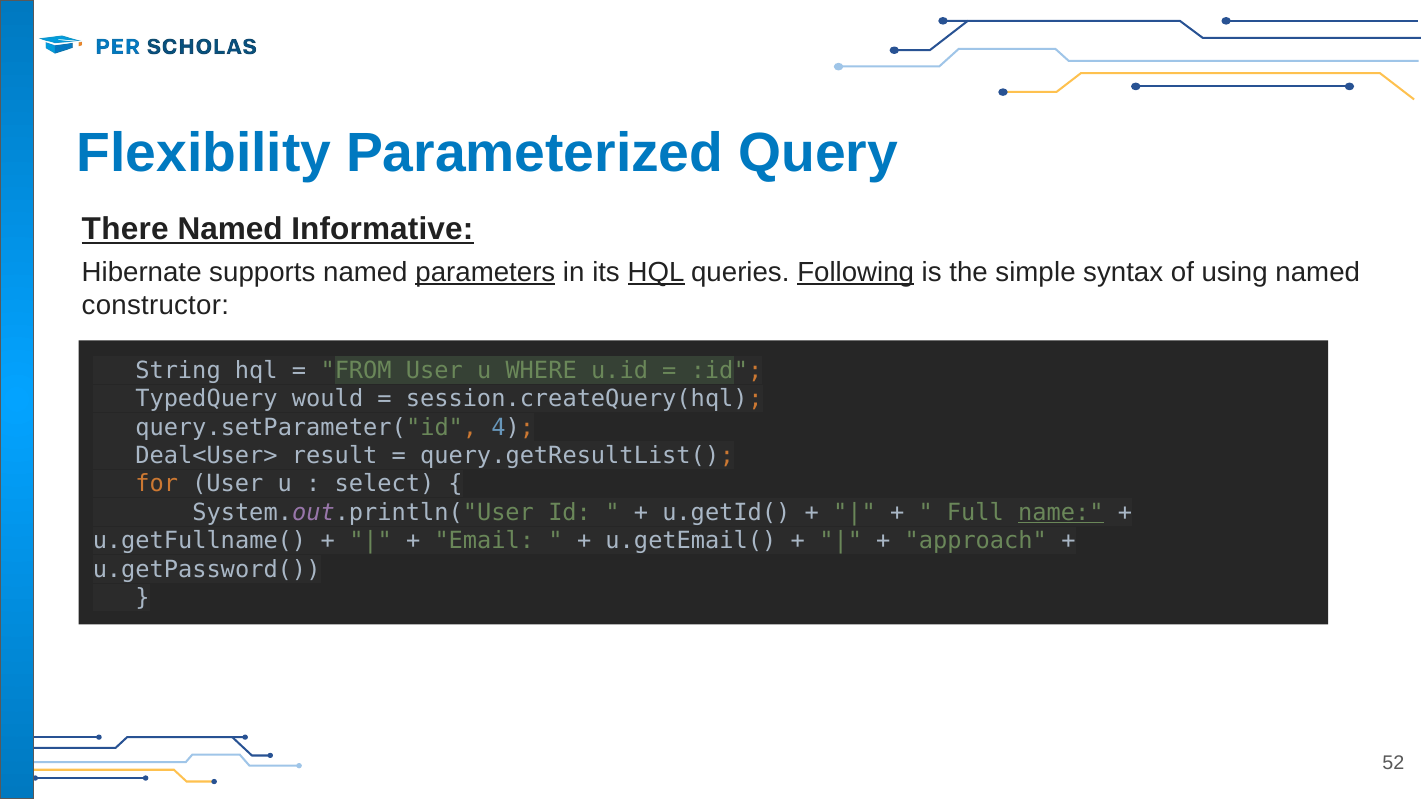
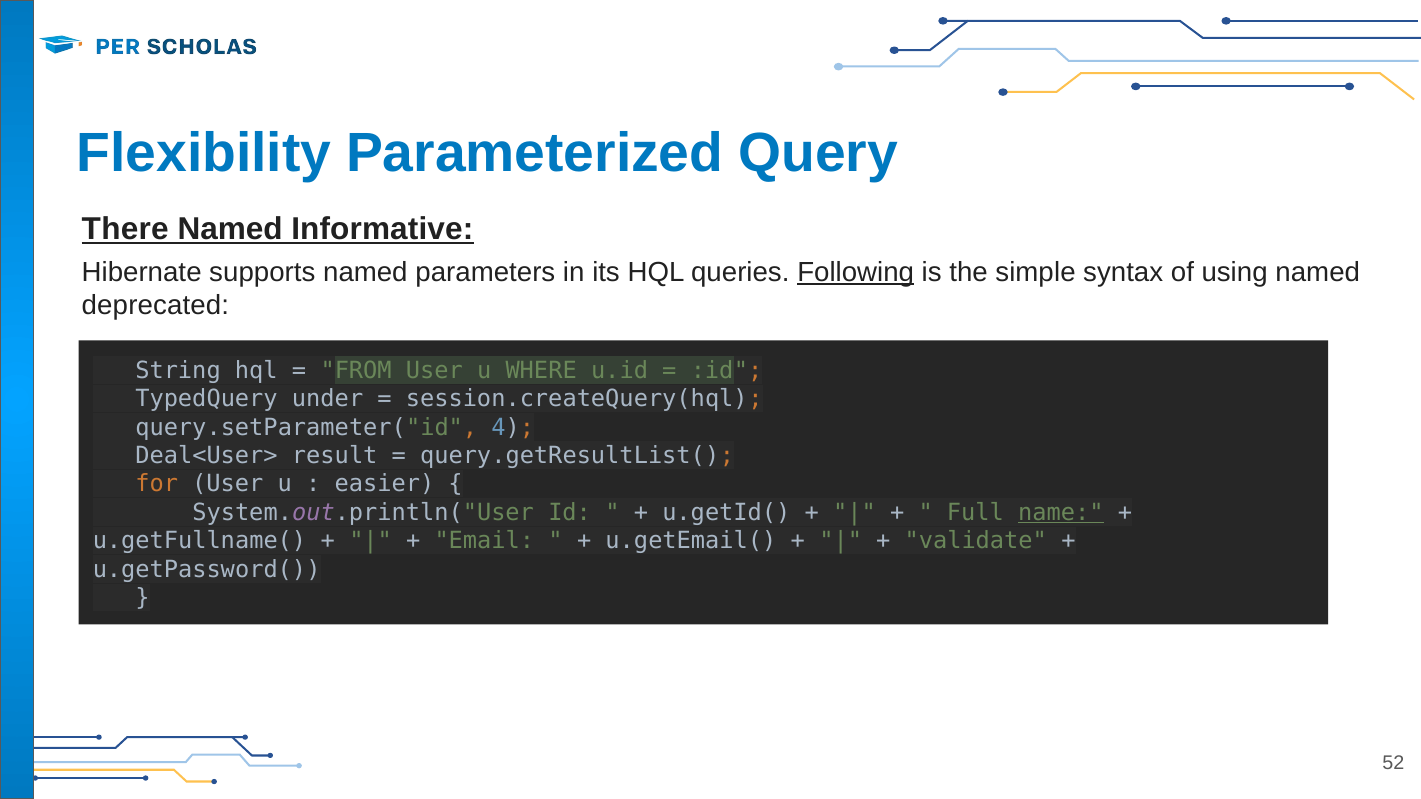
parameters underline: present -> none
HQL at (656, 272) underline: present -> none
constructor: constructor -> deprecated
would: would -> under
select: select -> easier
approach: approach -> validate
